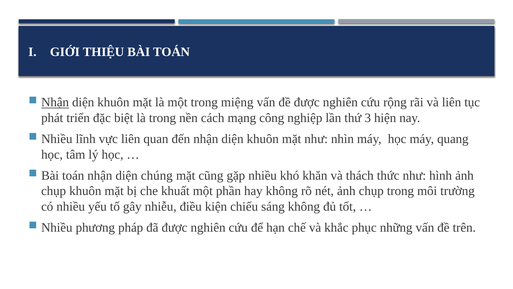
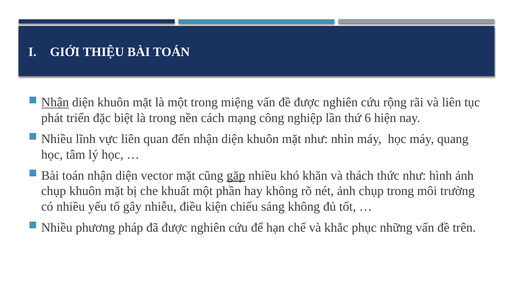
3: 3 -> 6
chúng: chúng -> vector
gặp underline: none -> present
